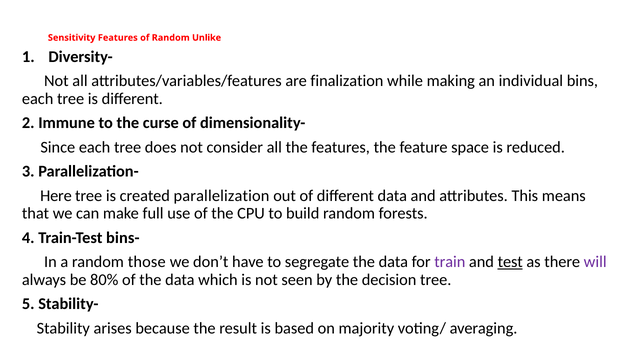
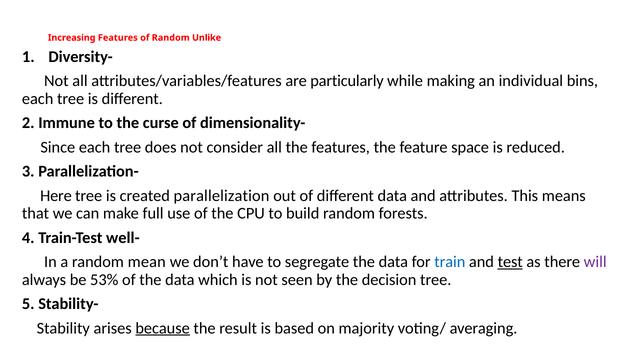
Sensitivity: Sensitivity -> Increasing
finalization: finalization -> particularly
bins-: bins- -> well-
those: those -> mean
train colour: purple -> blue
80%: 80% -> 53%
because underline: none -> present
